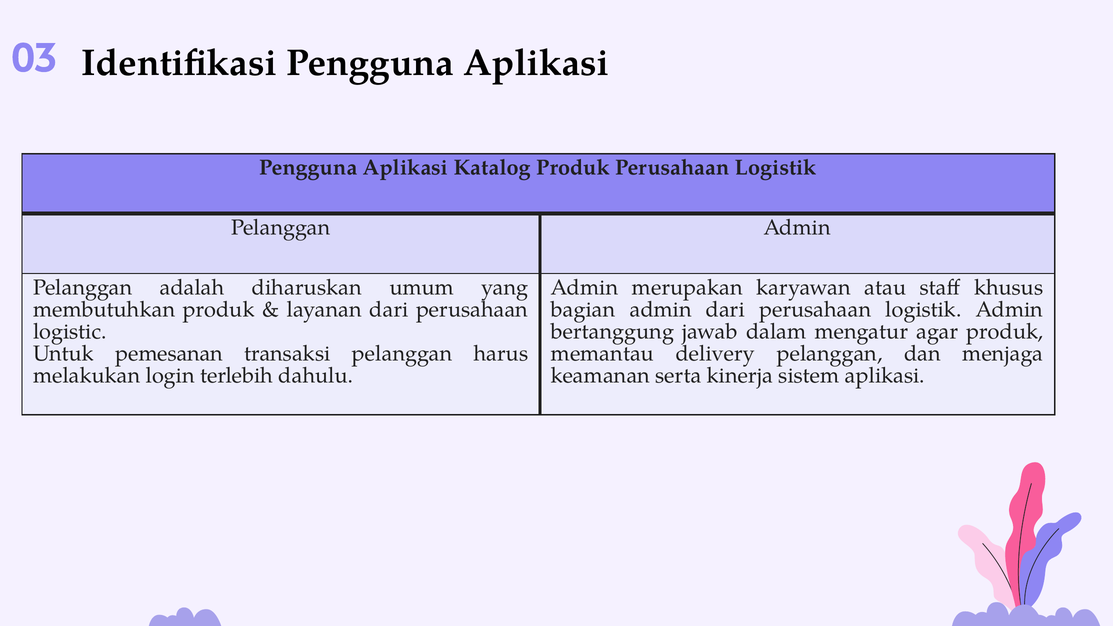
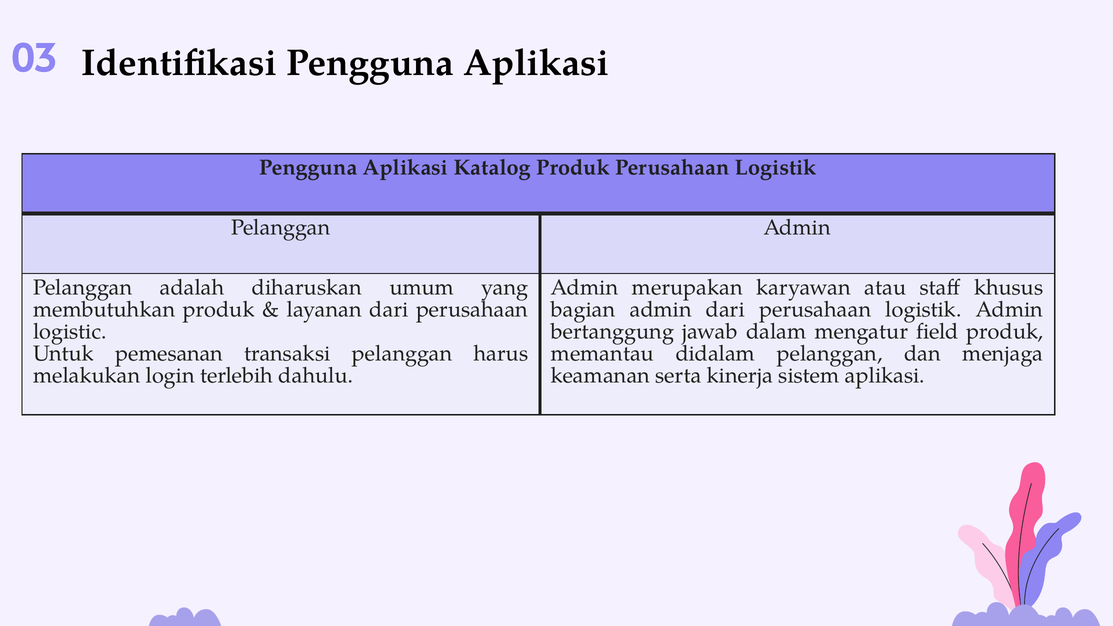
agar: agar -> field
delivery: delivery -> didalam
